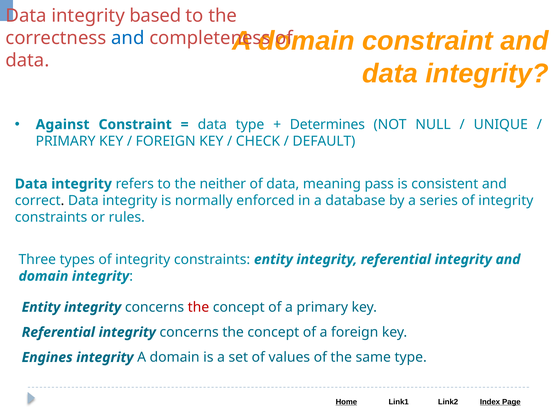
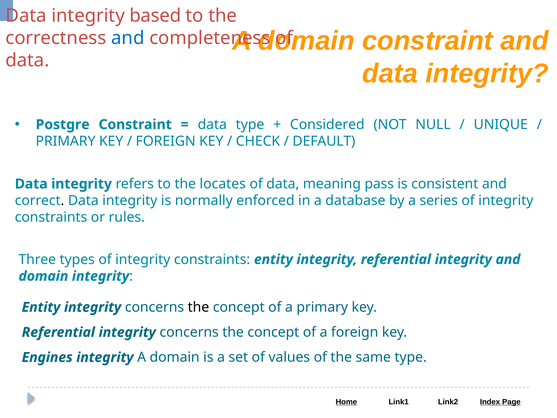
Against: Against -> Postgre
Determines: Determines -> Considered
neither: neither -> locates
the at (198, 307) colour: red -> black
